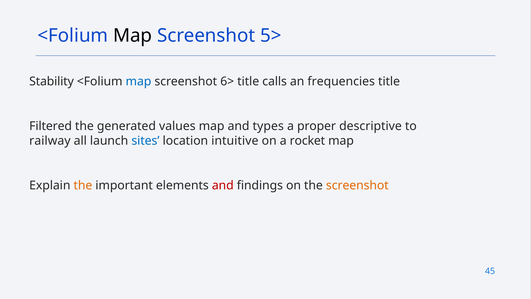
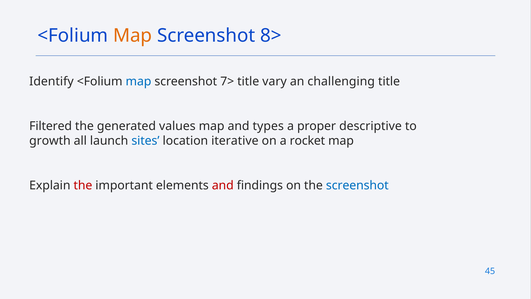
Map at (133, 35) colour: black -> orange
5>: 5> -> 8>
Stability: Stability -> Identify
6>: 6> -> 7>
calls: calls -> vary
frequencies: frequencies -> challenging
railway: railway -> growth
intuitive: intuitive -> iterative
the at (83, 185) colour: orange -> red
screenshot at (357, 185) colour: orange -> blue
